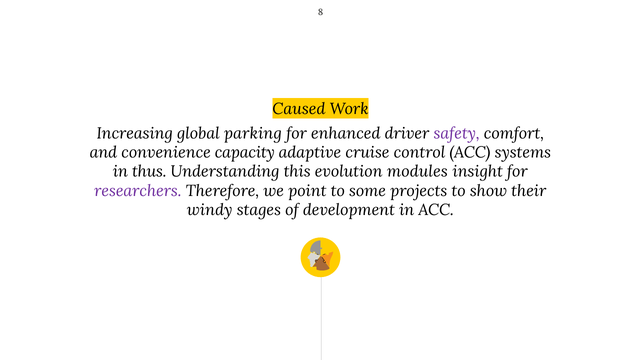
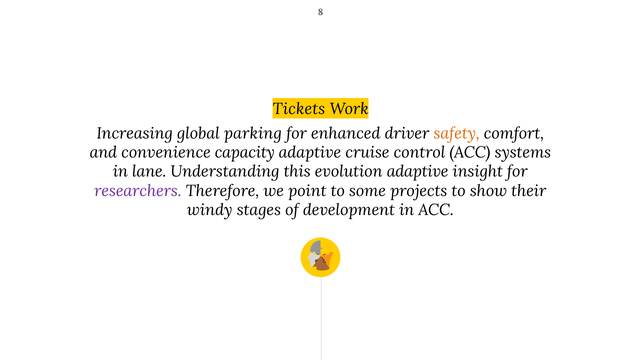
Caused: Caused -> Tickets
safety colour: purple -> orange
thus: thus -> lane
evolution modules: modules -> adaptive
